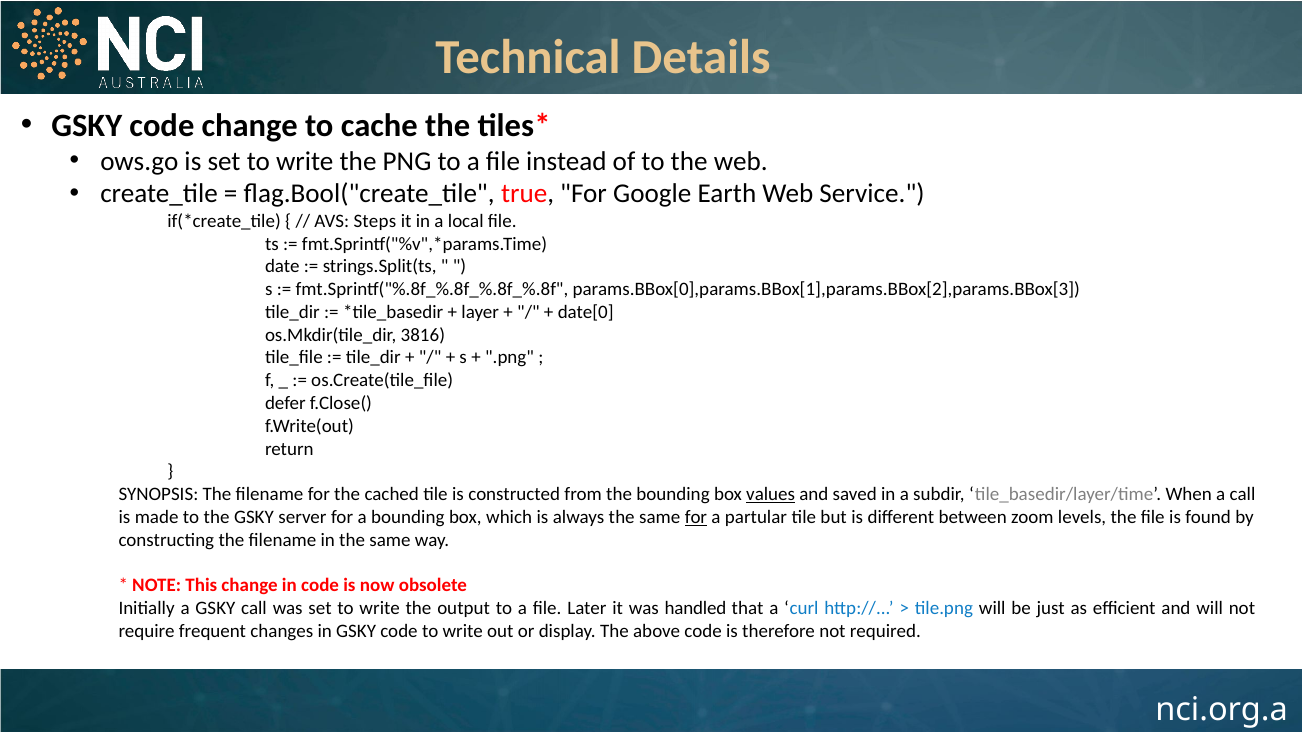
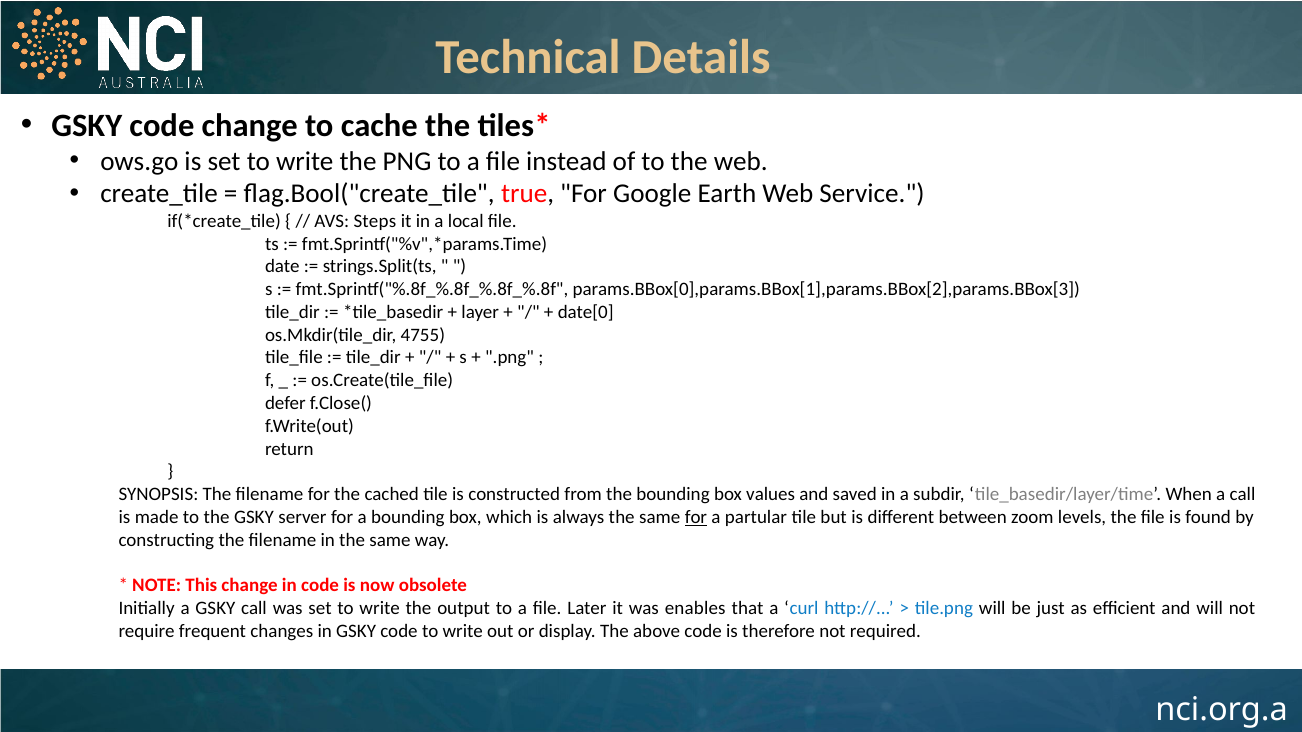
3816: 3816 -> 4755
values underline: present -> none
handled: handled -> enables
